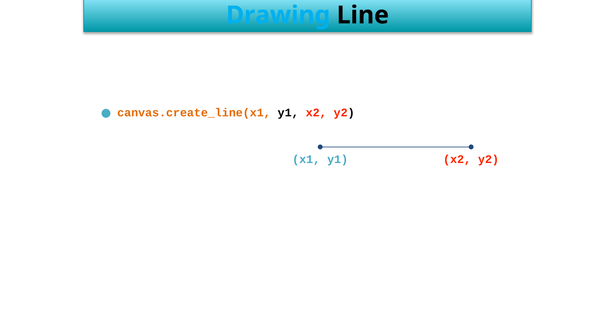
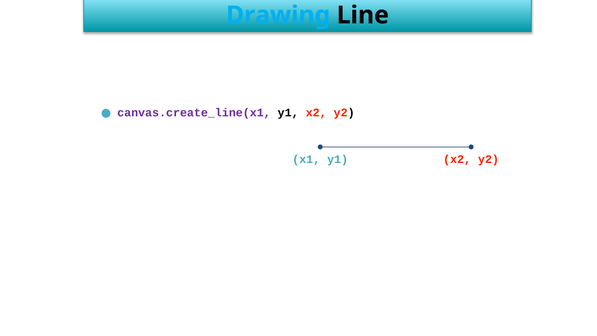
canvas.create_line(x1 colour: orange -> purple
